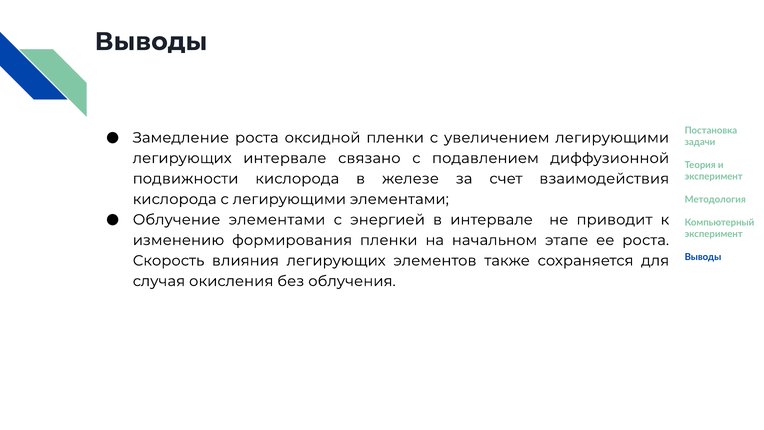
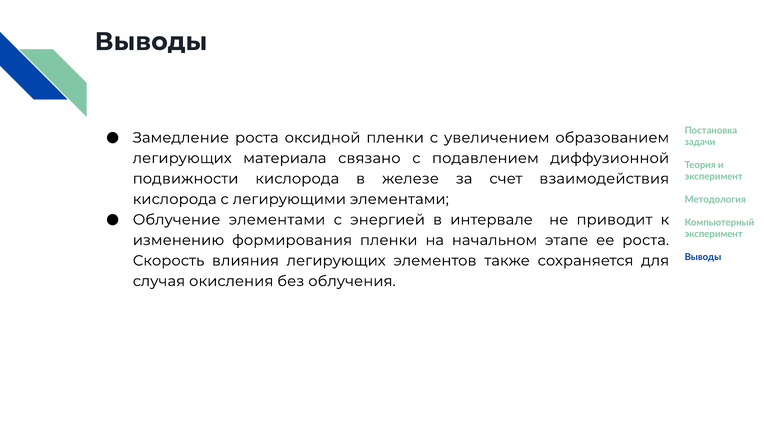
увеличением легирующими: легирующими -> образованием
легирующих интервале: интервале -> материала
